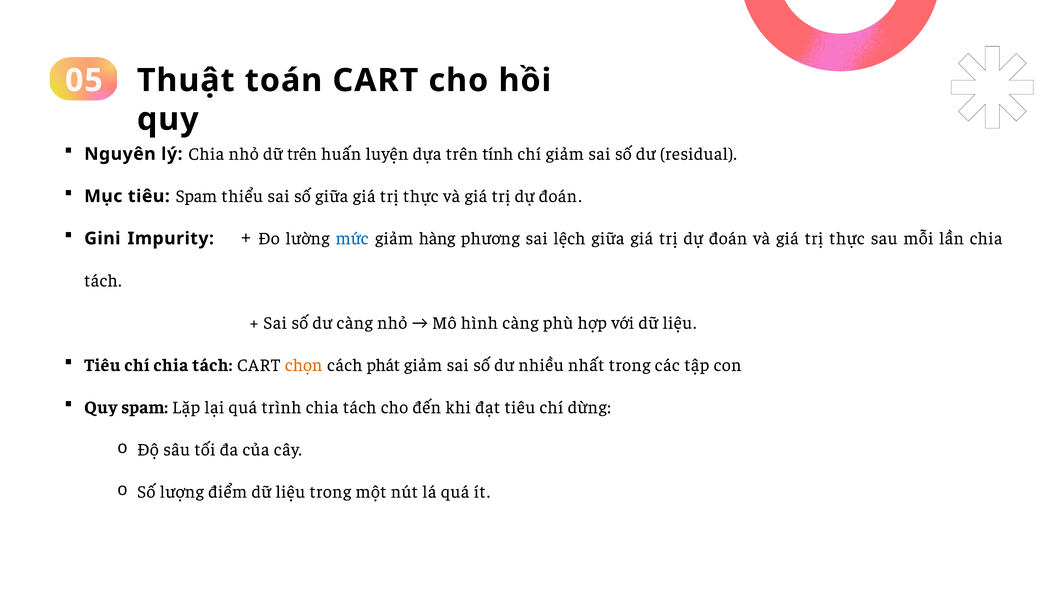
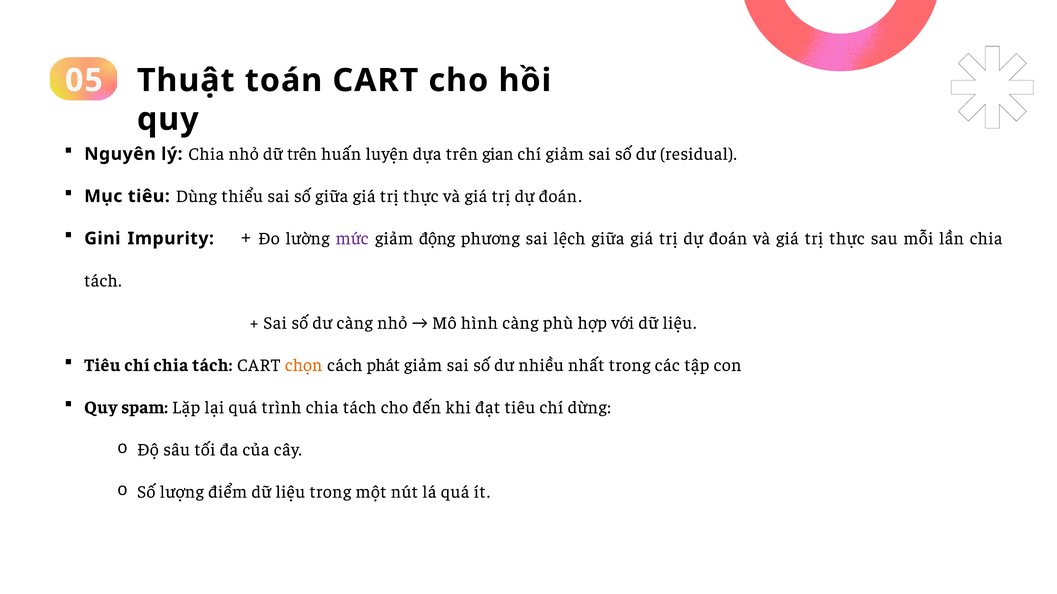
tính: tính -> gian
tiêu Spam: Spam -> Dùng
mức colour: blue -> purple
hàng: hàng -> động
